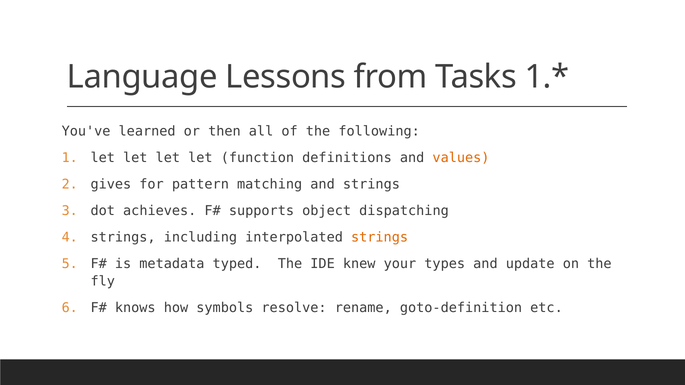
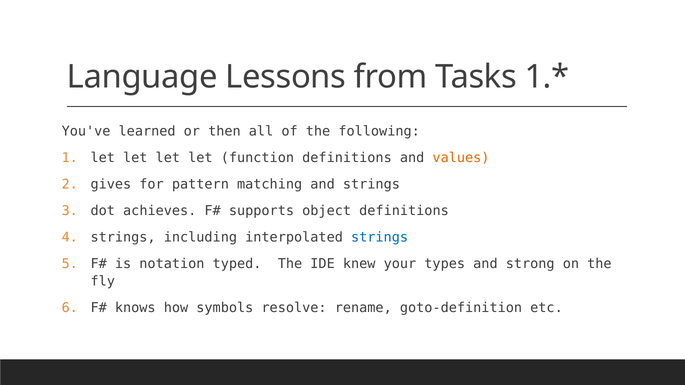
object dispatching: dispatching -> definitions
strings at (380, 237) colour: orange -> blue
metadata: metadata -> notation
update: update -> strong
